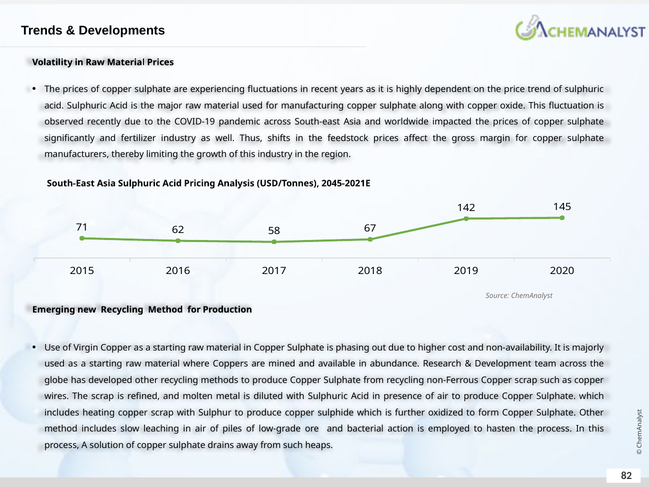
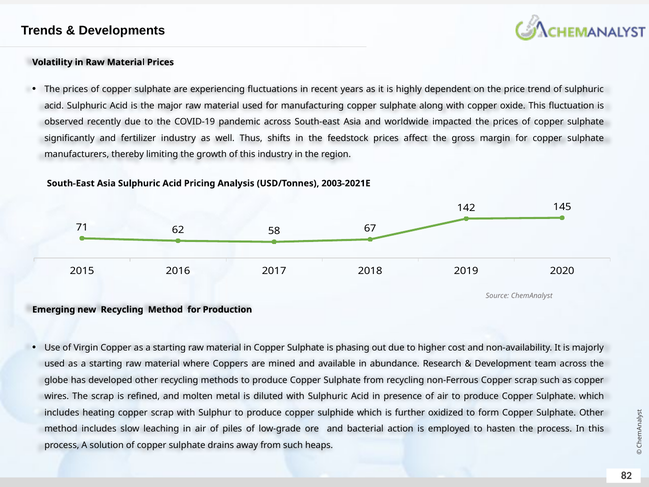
2045-2021E: 2045-2021E -> 2003-2021E
